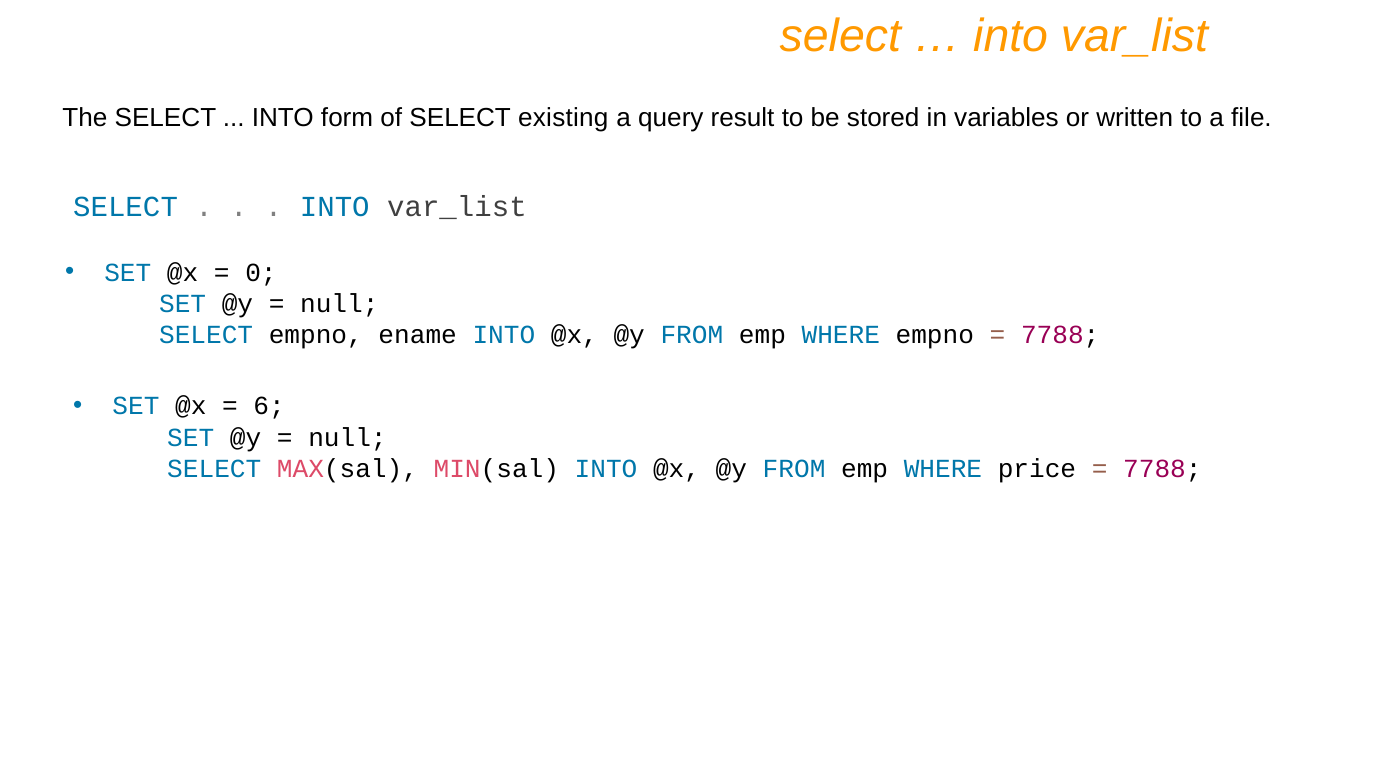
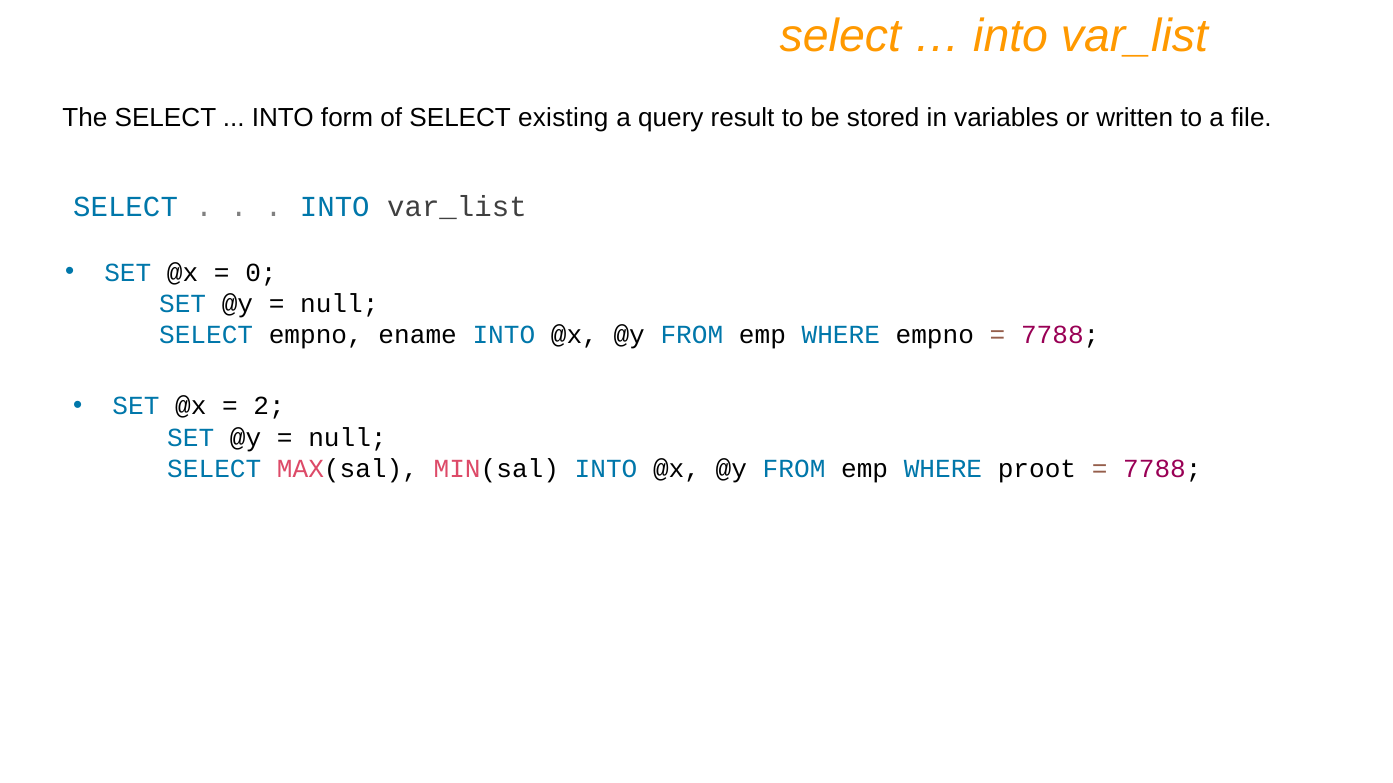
6: 6 -> 2
price: price -> proot
